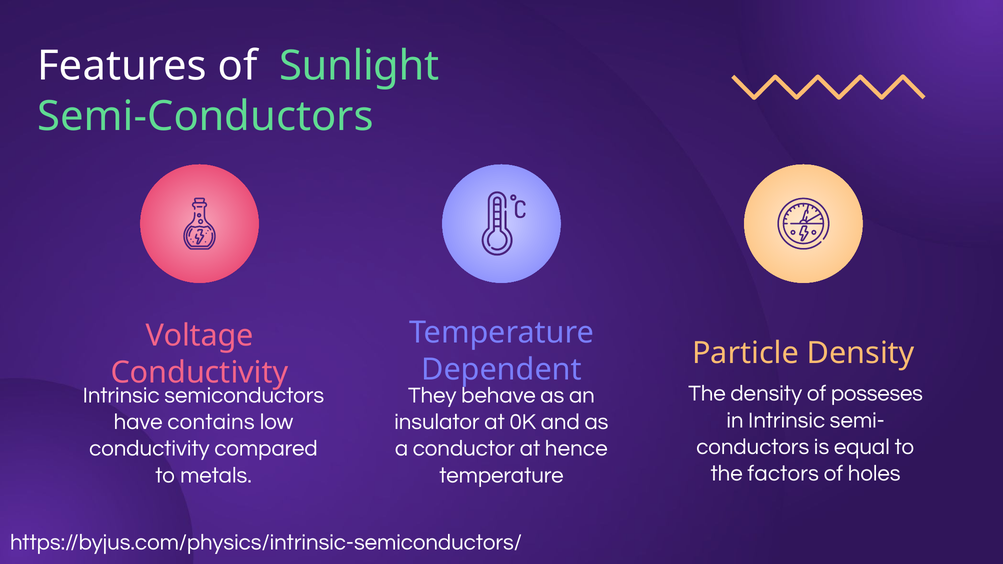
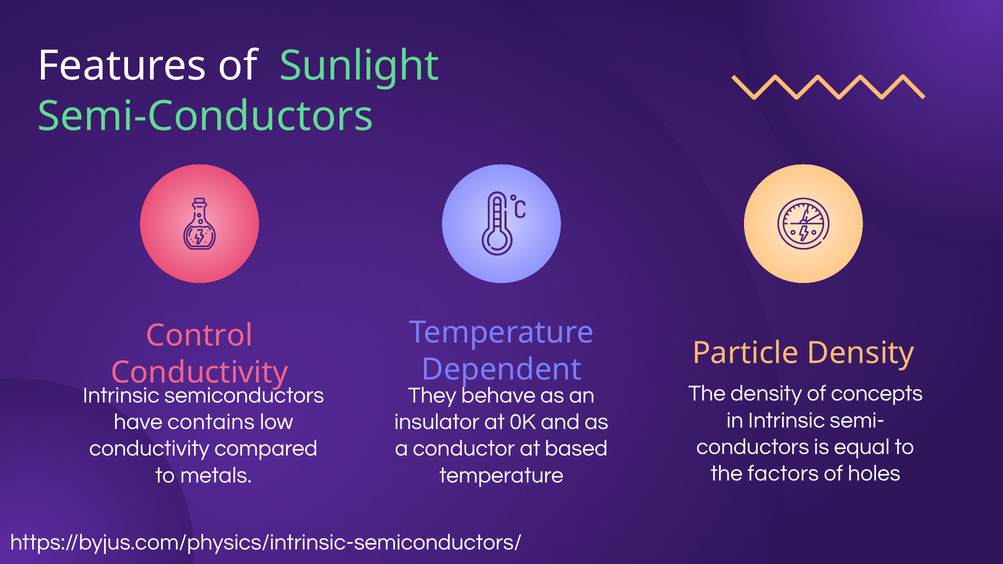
Voltage: Voltage -> Control
posseses: posseses -> concepts
hence: hence -> based
